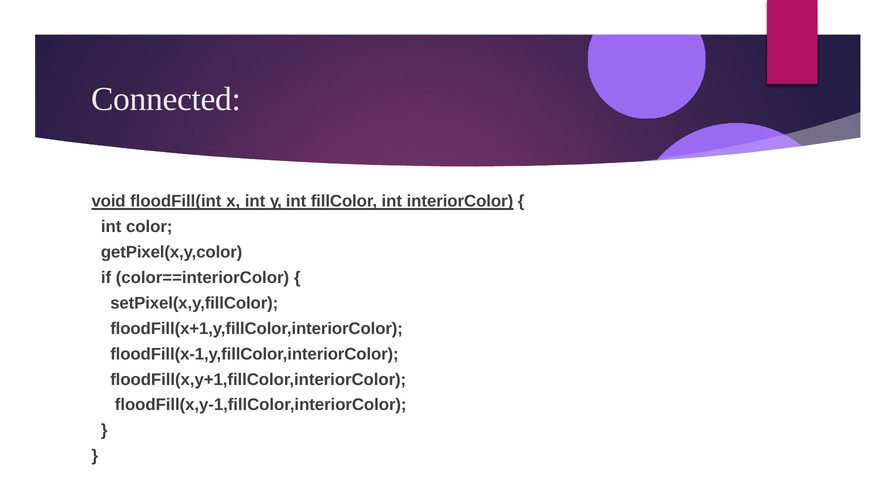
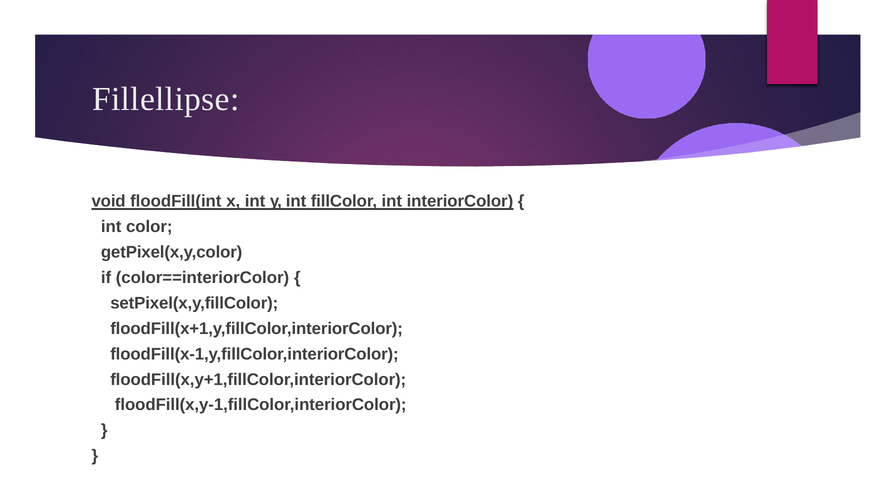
Connected: Connected -> Fillellipse
